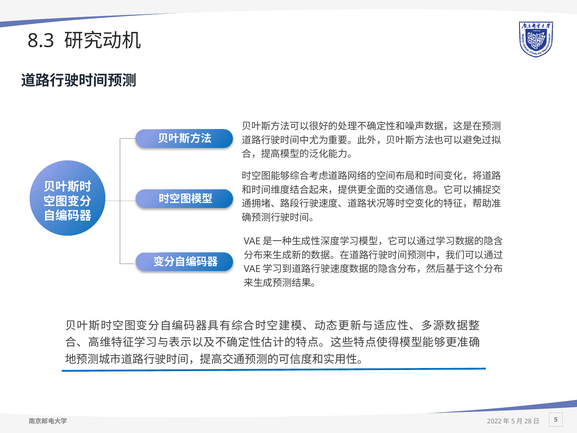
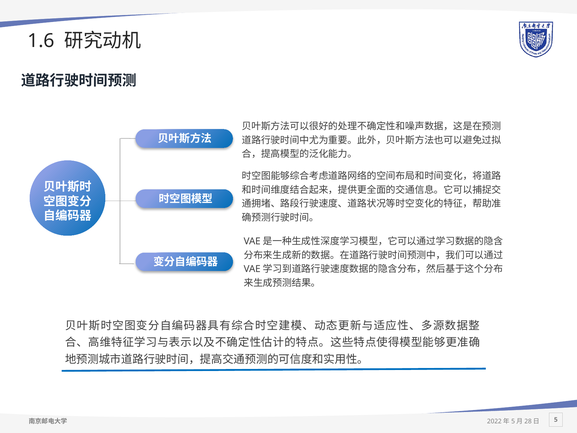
8.3: 8.3 -> 1.6
